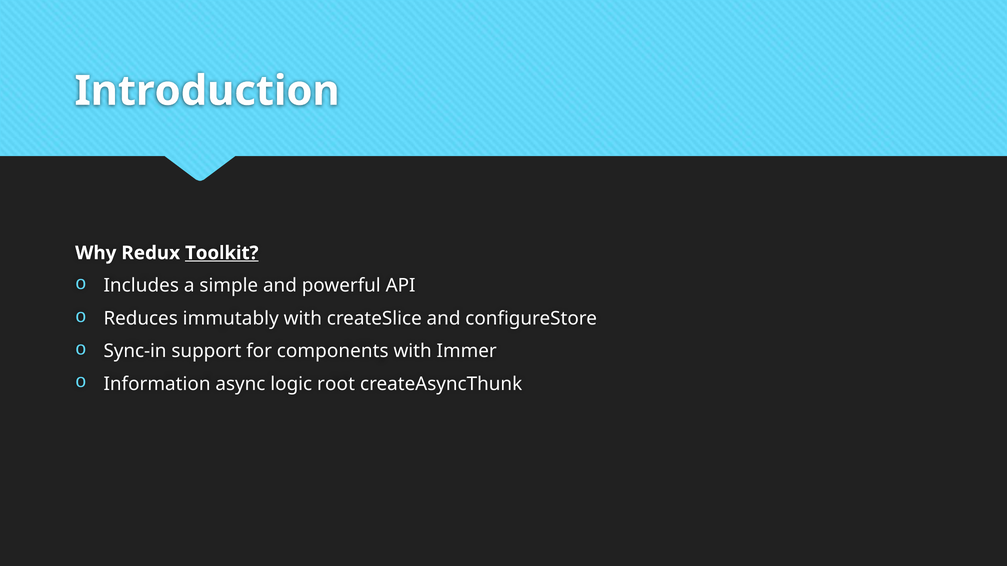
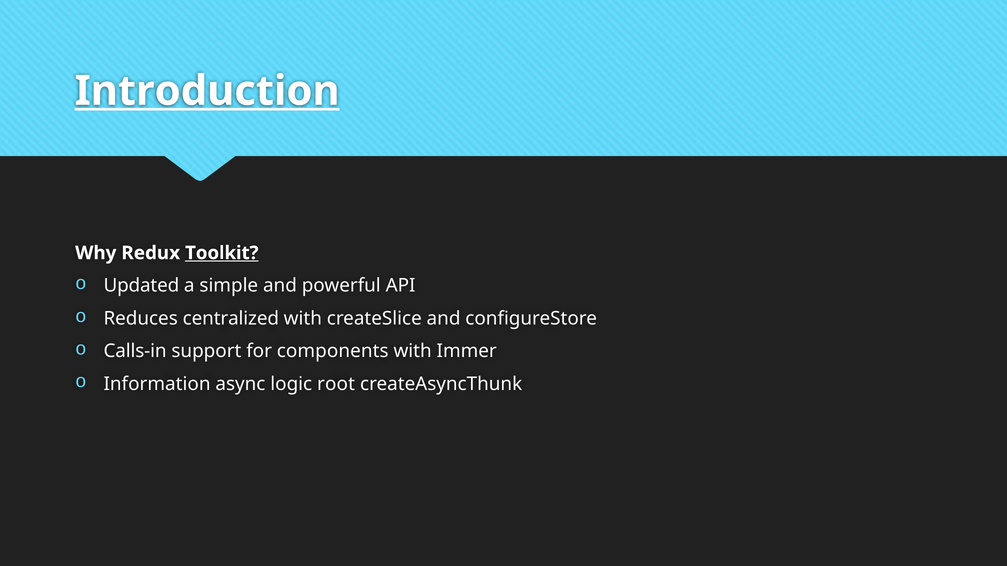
Introduction underline: none -> present
Includes: Includes -> Updated
immutably: immutably -> centralized
Sync-in: Sync-in -> Calls-in
